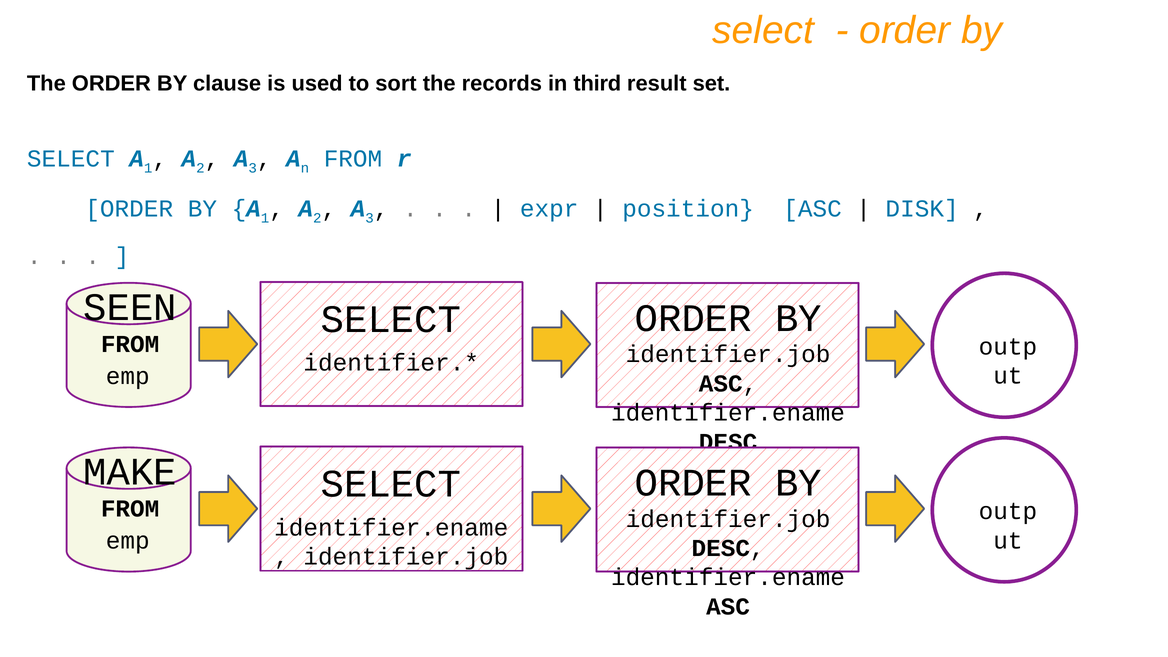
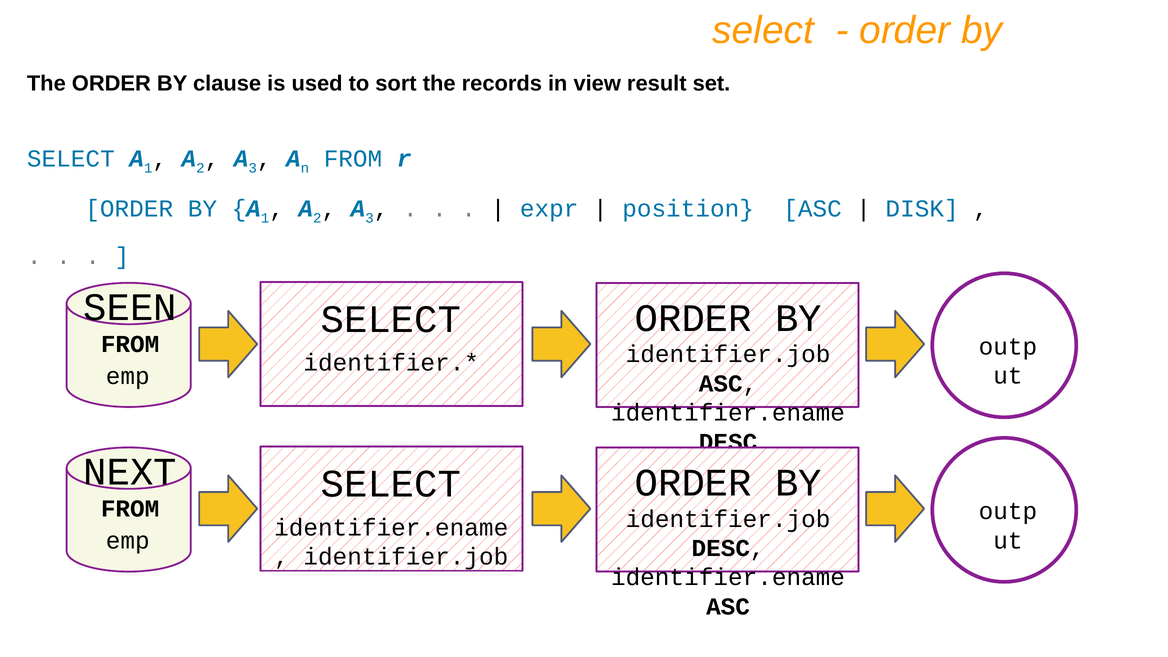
third: third -> view
MAKE: MAKE -> NEXT
